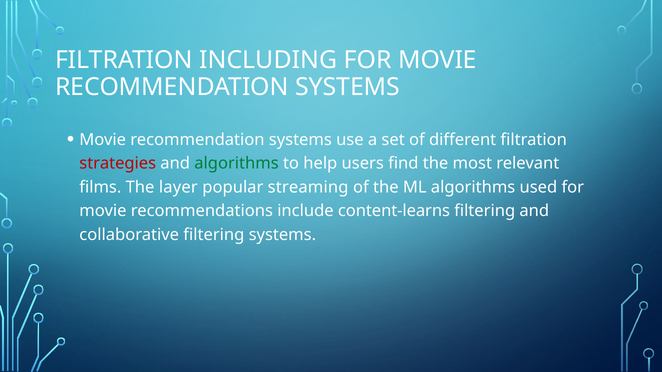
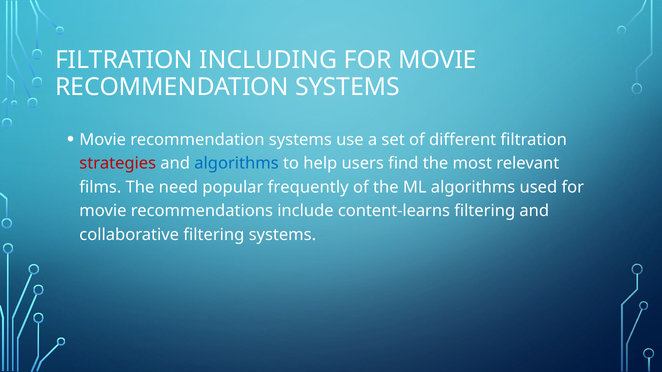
algorithms at (237, 164) colour: green -> blue
layer: layer -> need
streaming: streaming -> frequently
